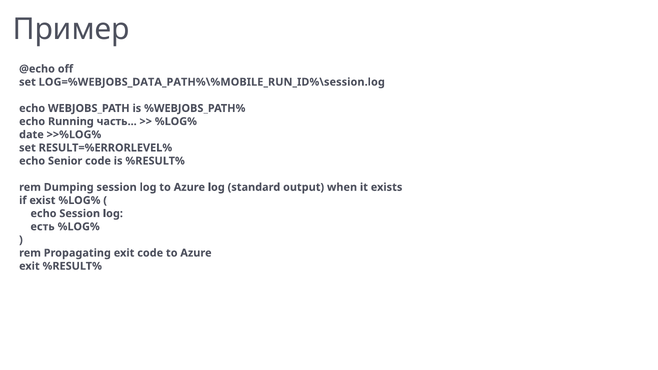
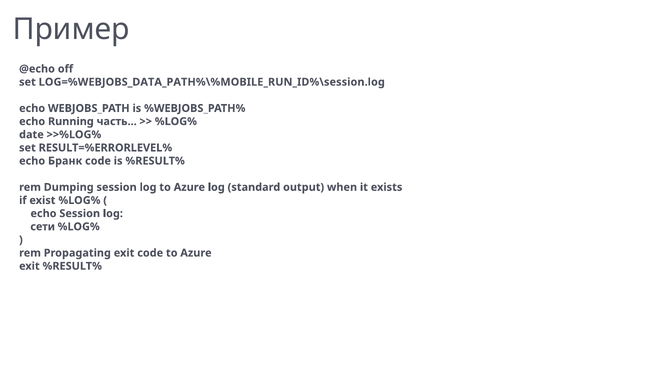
Senior: Senior -> Бранк
есть: есть -> сети
